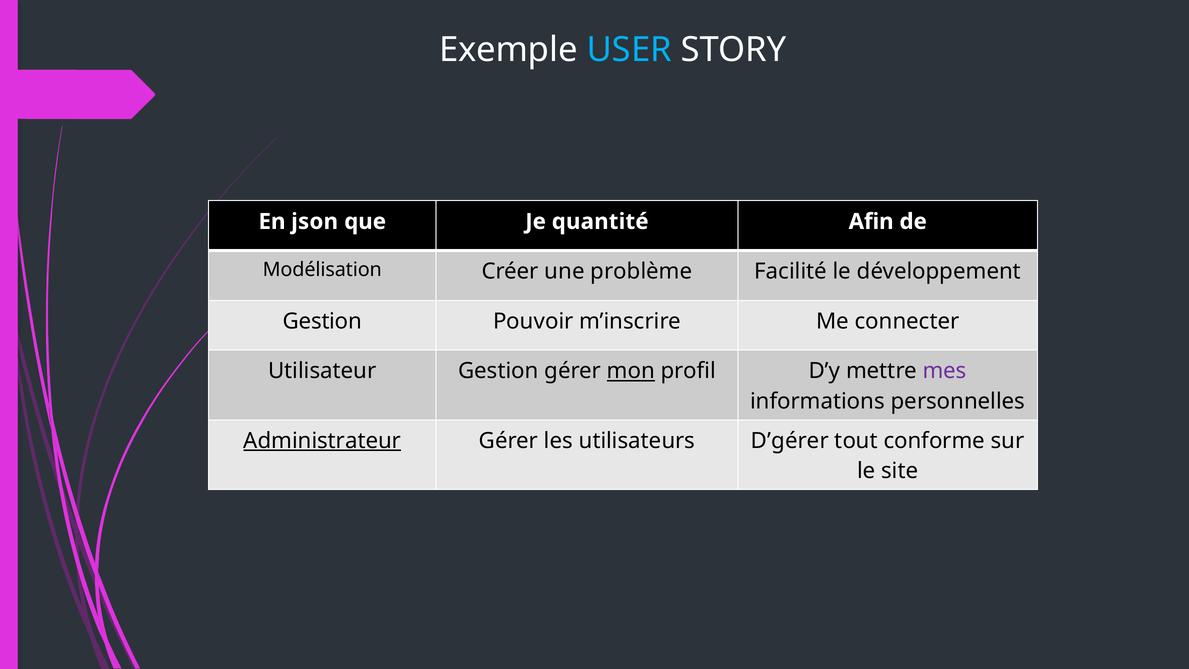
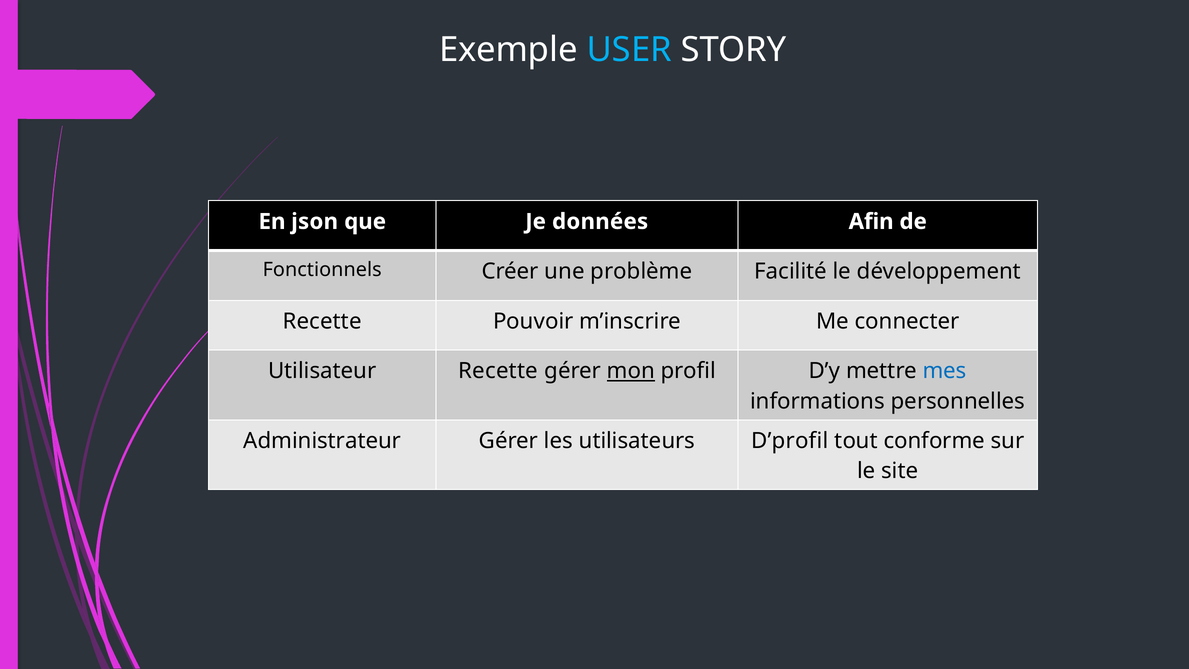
quantité: quantité -> données
Modélisation: Modélisation -> Fonctionnels
Gestion at (322, 321): Gestion -> Recette
Utilisateur Gestion: Gestion -> Recette
mes colour: purple -> blue
Administrateur underline: present -> none
D’gérer: D’gérer -> D’profil
